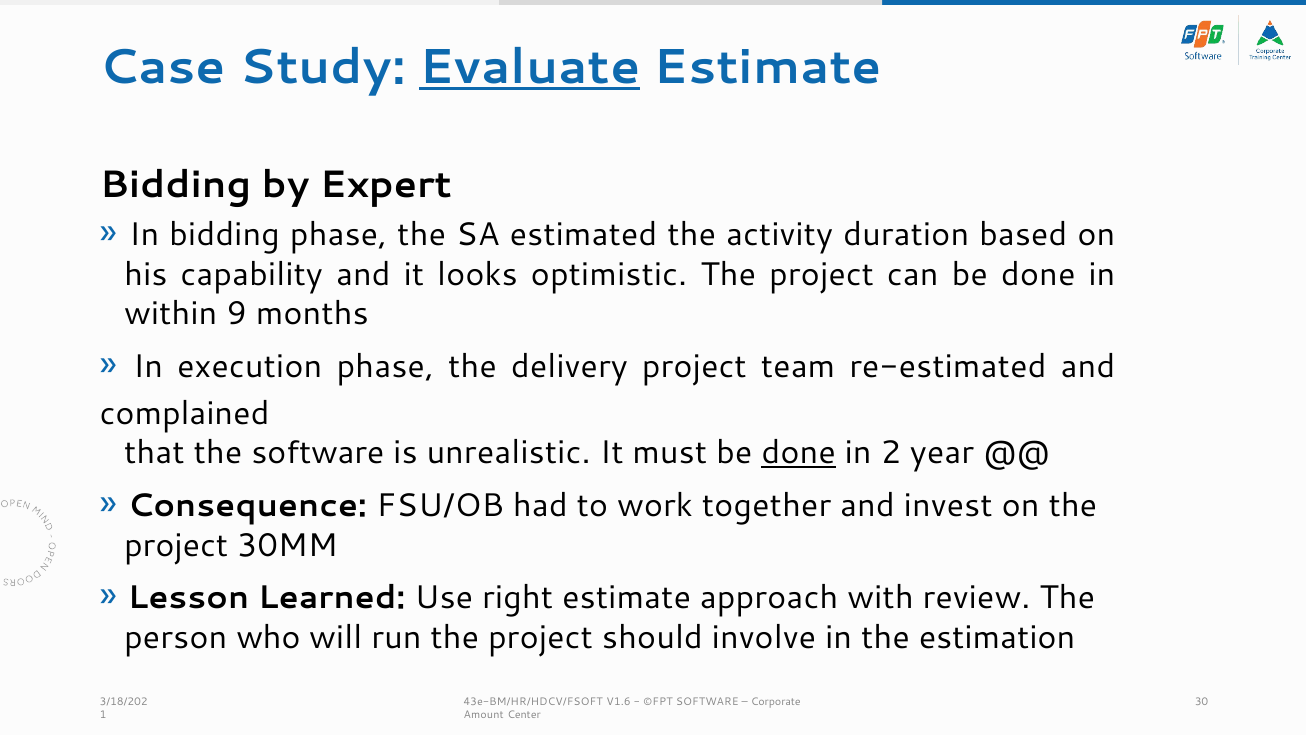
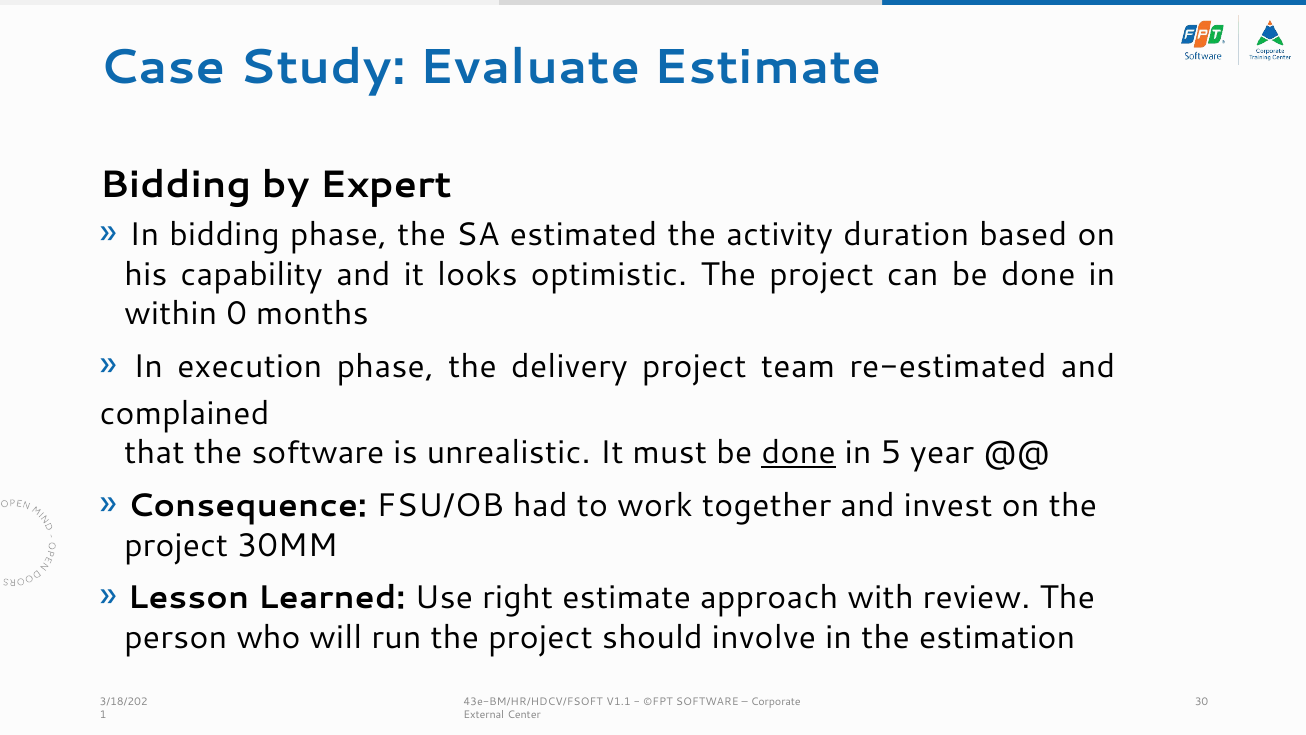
Evaluate underline: present -> none
9: 9 -> 0
2: 2 -> 5
V1.6: V1.6 -> V1.1
Amount: Amount -> External
